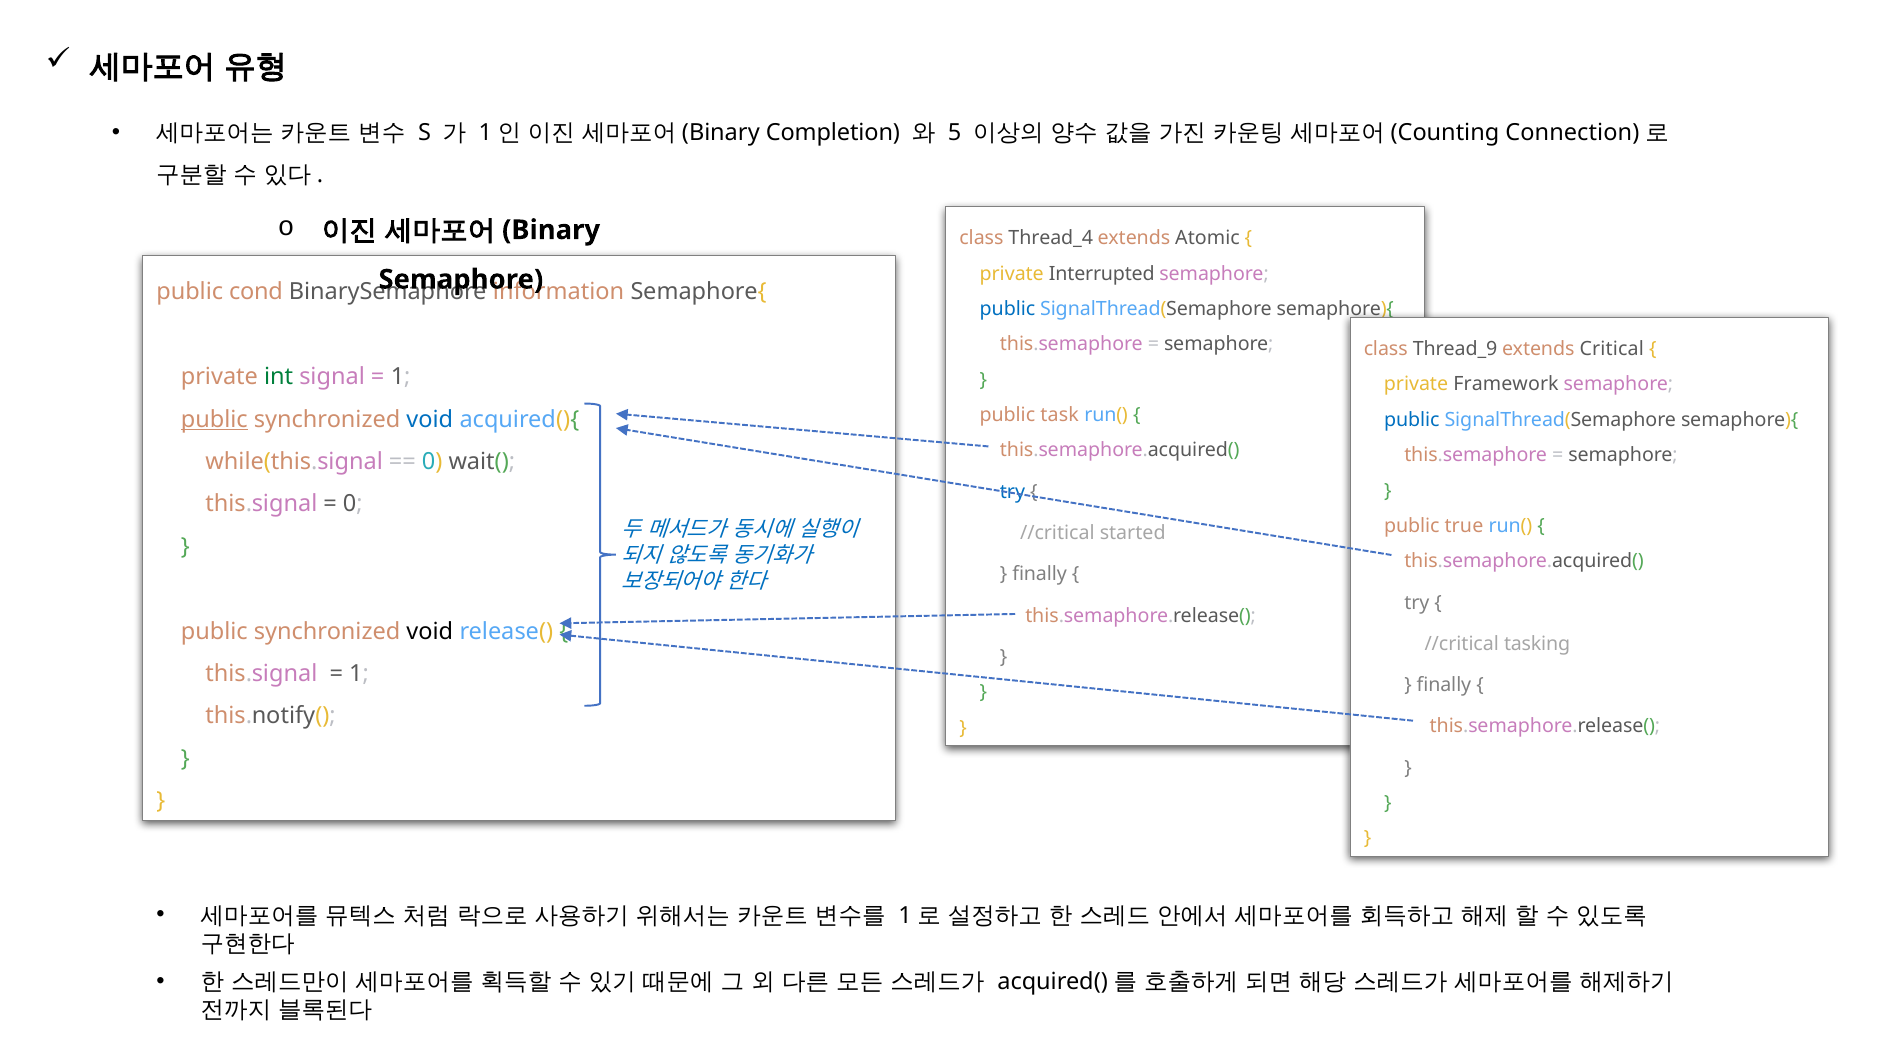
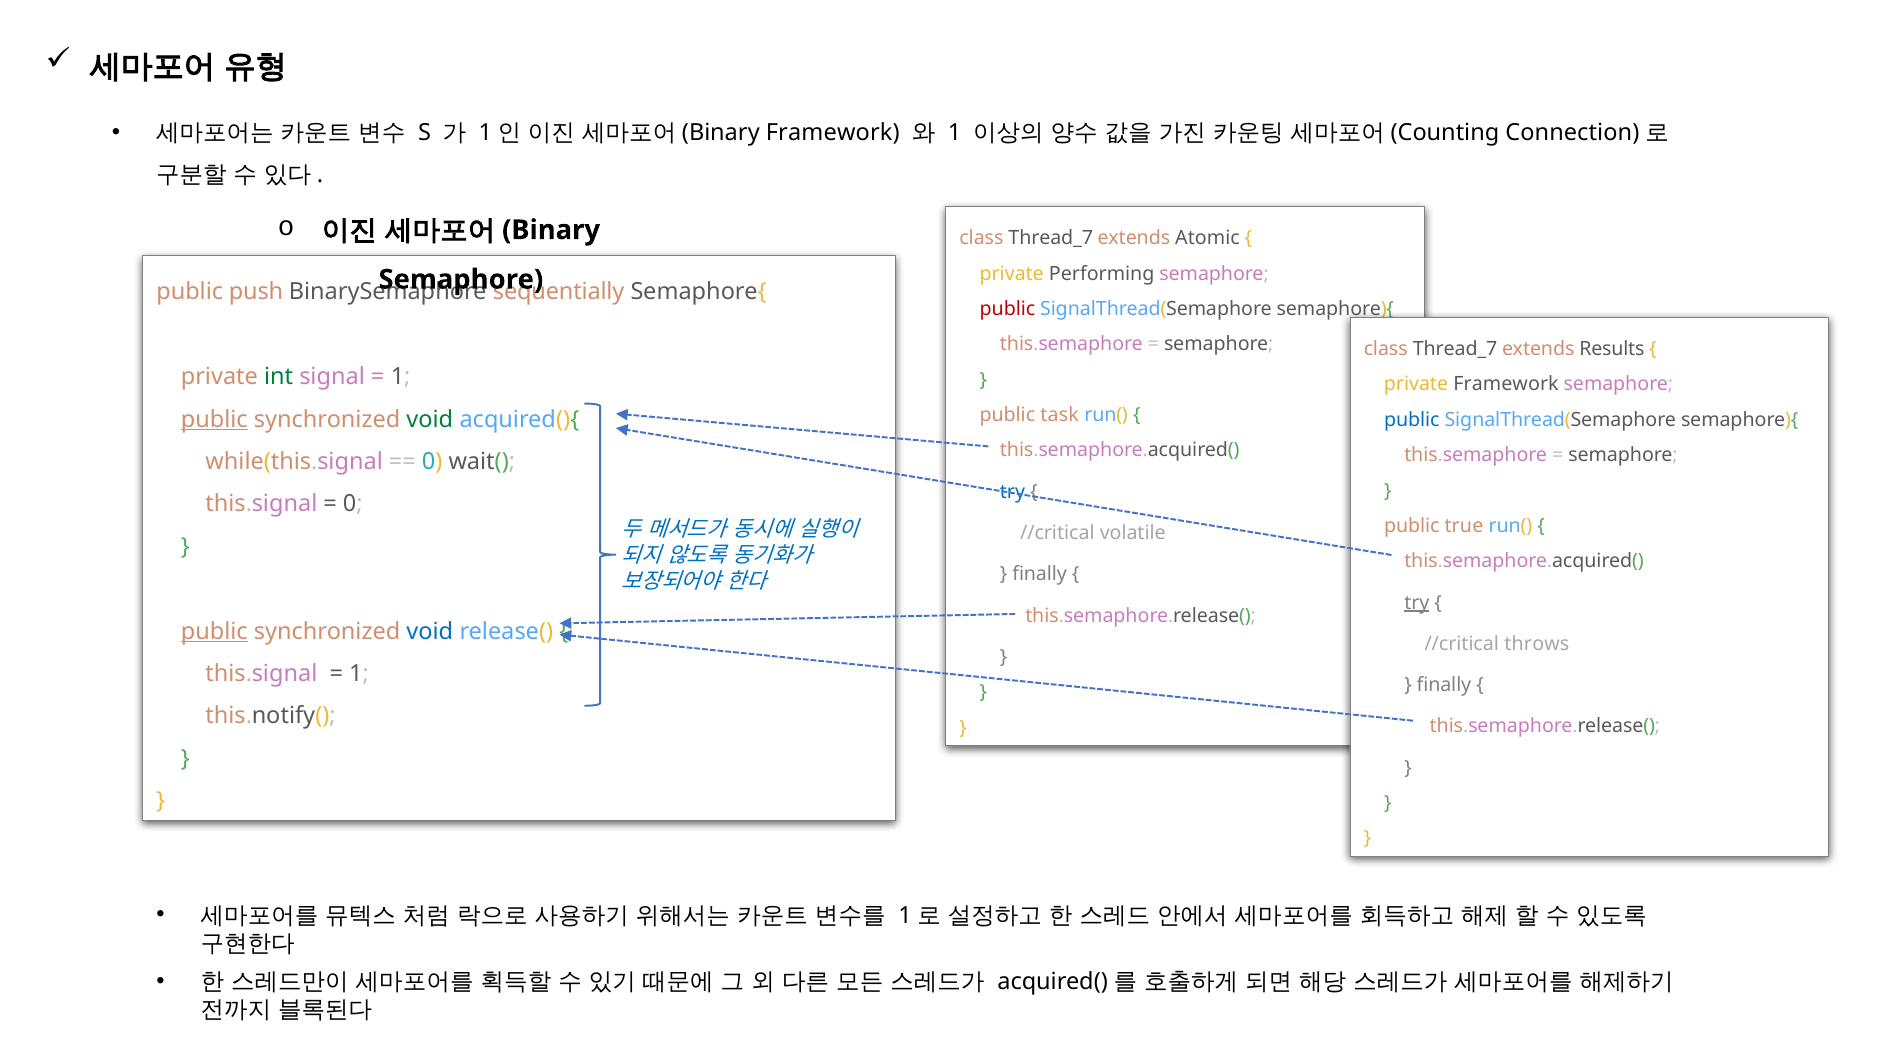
Completion at (833, 133): Completion -> Framework
5 at (955, 133): 5 -> 1
Thread_4 at (1051, 238): Thread_4 -> Thread_7
Interrupted: Interrupted -> Performing
cond: cond -> push
information: information -> sequentially
public at (1008, 309) colour: blue -> red
Thread_9 at (1455, 349): Thread_9 -> Thread_7
Critical: Critical -> Results
void at (430, 419) colour: blue -> green
started: started -> volatile
try at (1417, 602) underline: none -> present
public at (214, 631) underline: none -> present
void at (430, 631) colour: black -> blue
tasking: tasking -> throws
